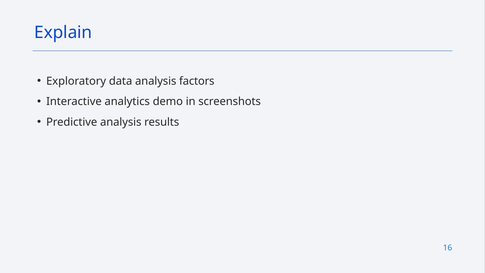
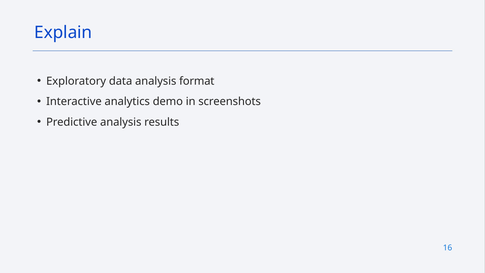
factors: factors -> format
